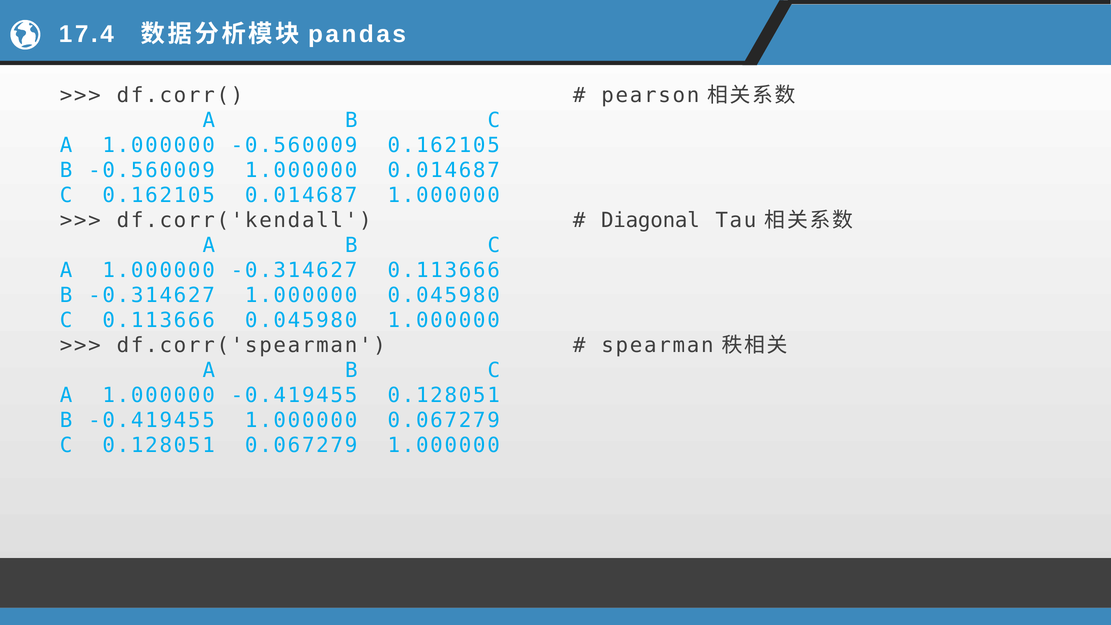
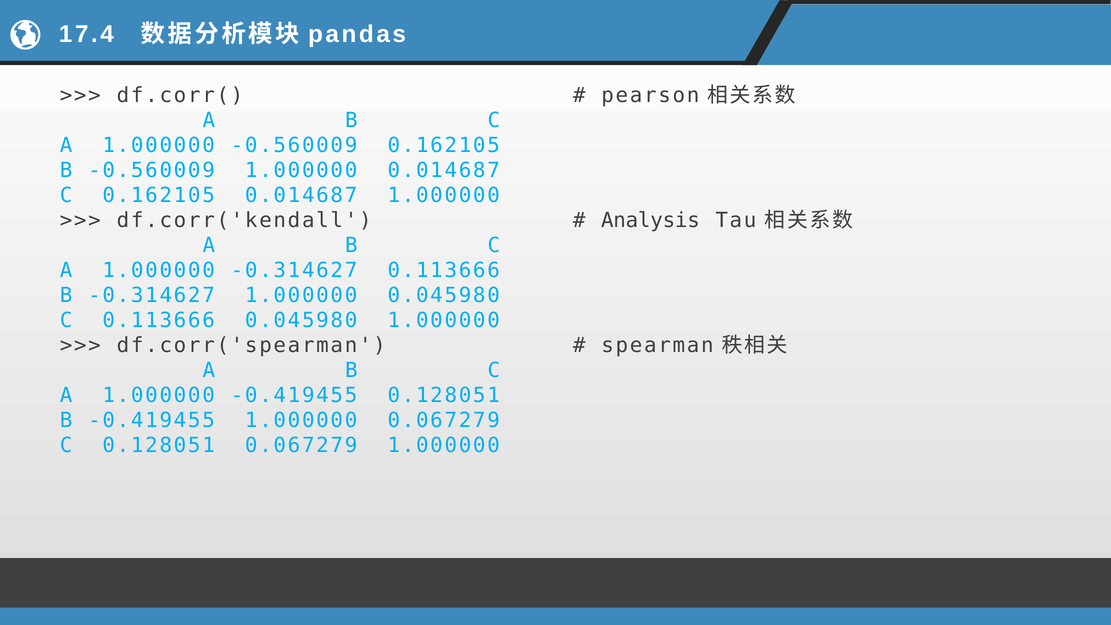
Diagonal: Diagonal -> Analysis
